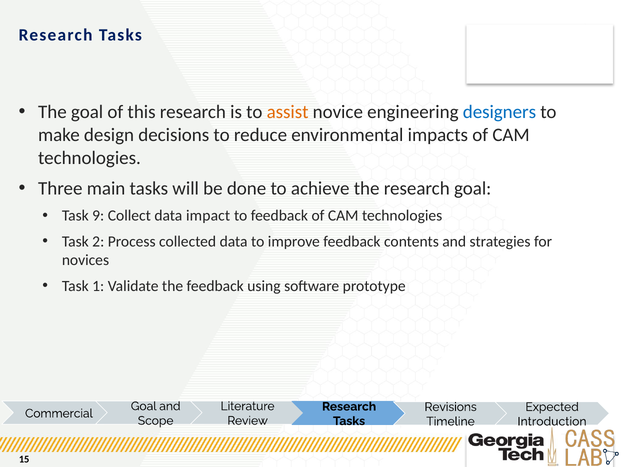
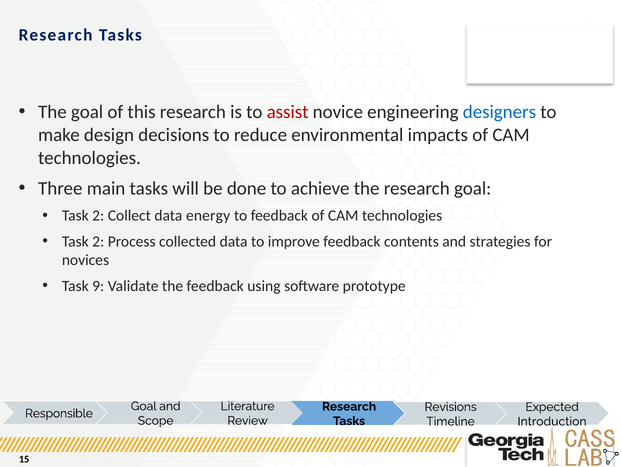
assist colour: orange -> red
9 at (98, 216): 9 -> 2
impact: impact -> energy
1: 1 -> 9
Commercial: Commercial -> Responsible
